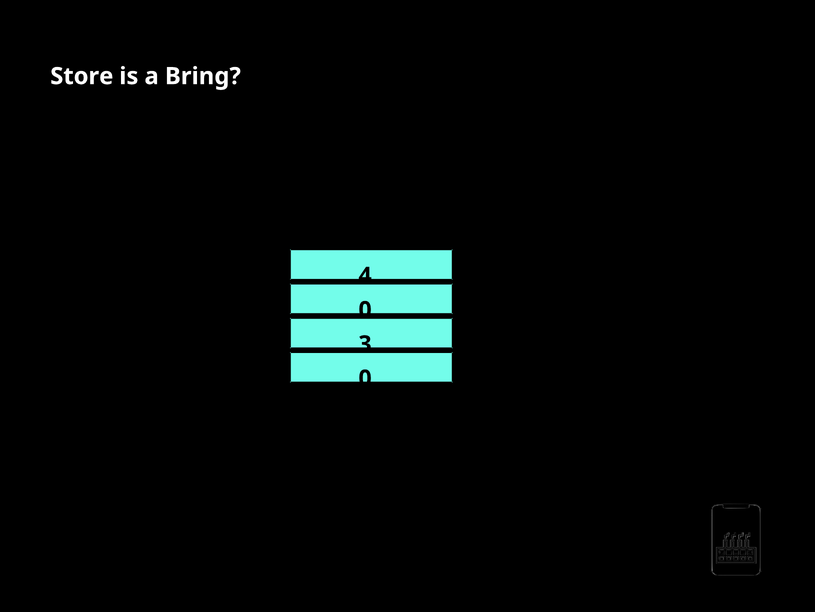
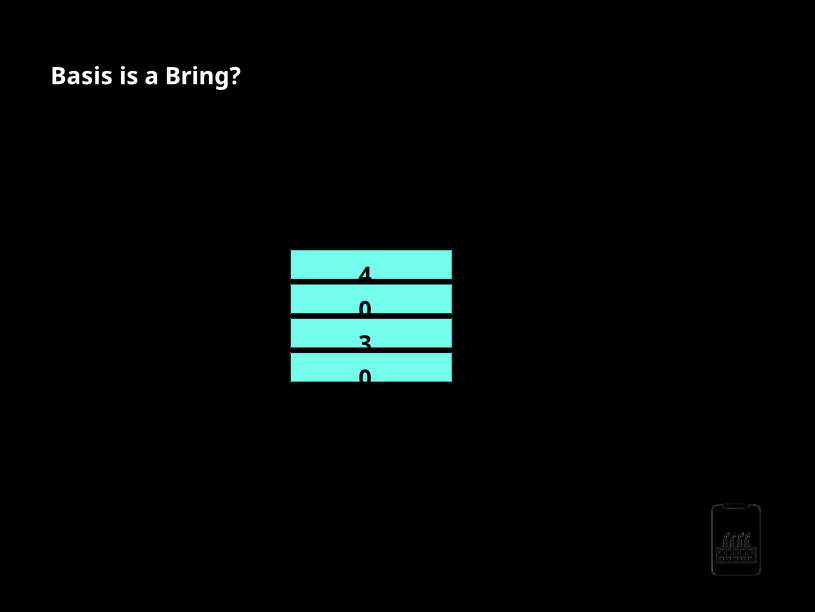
Store: Store -> Basis
